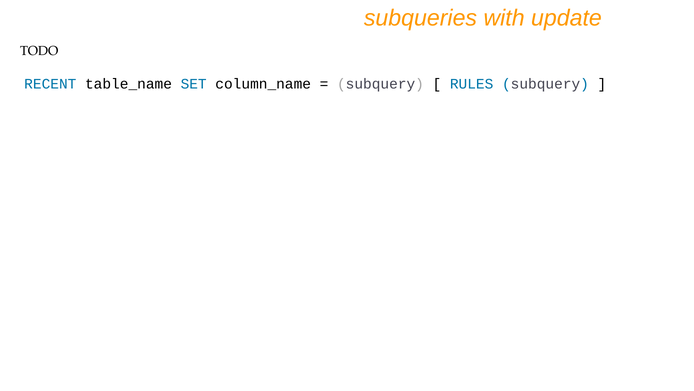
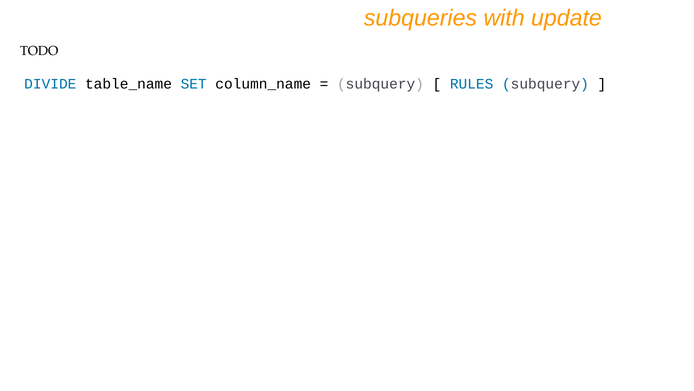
RECENT: RECENT -> DIVIDE
